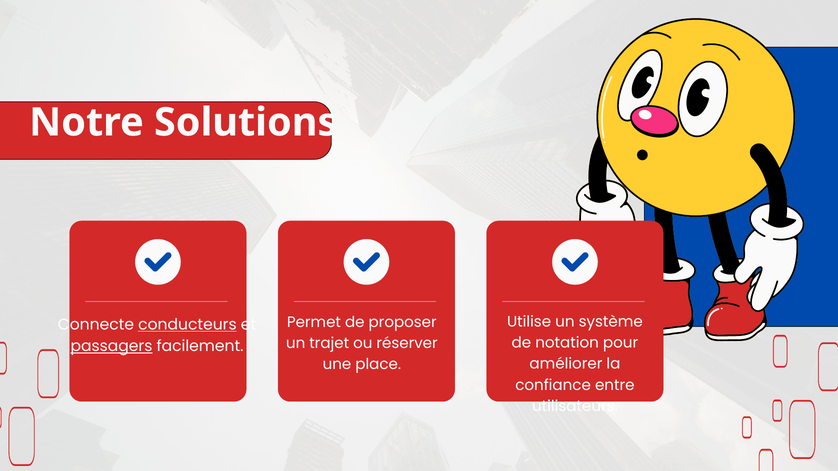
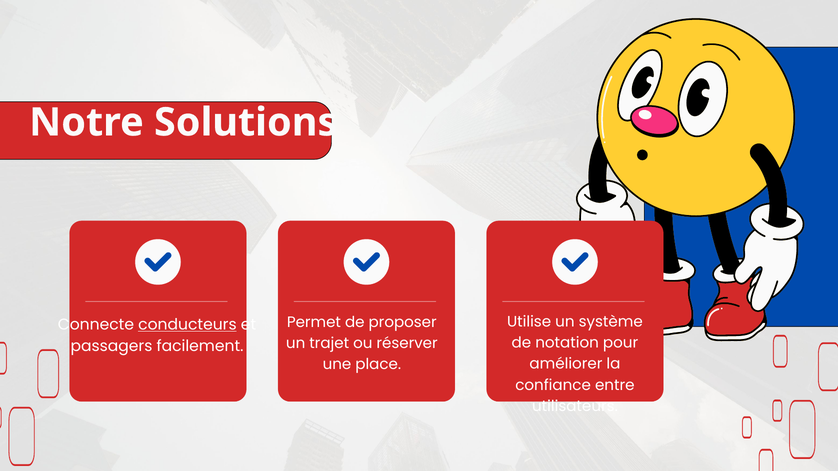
passagers underline: present -> none
